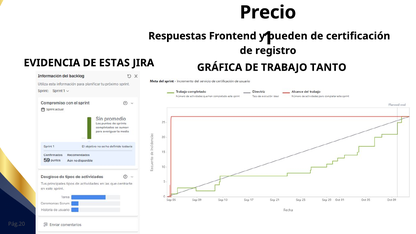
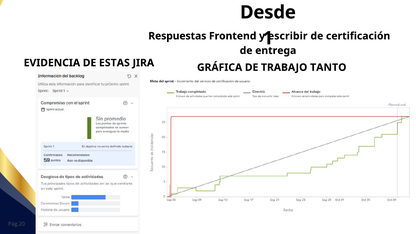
Precio: Precio -> Desde
pueden: pueden -> escribir
registro: registro -> entrega
